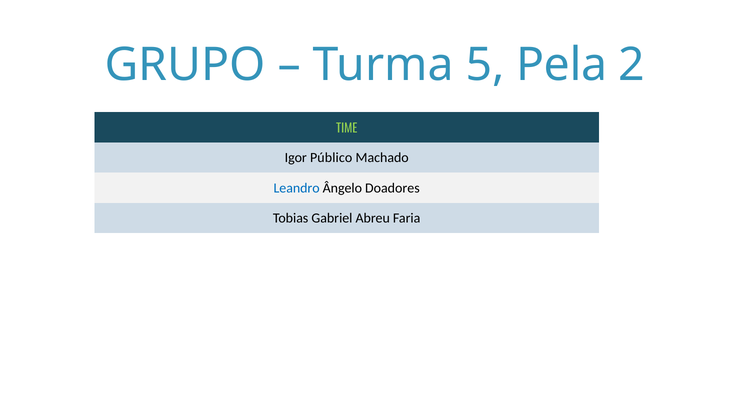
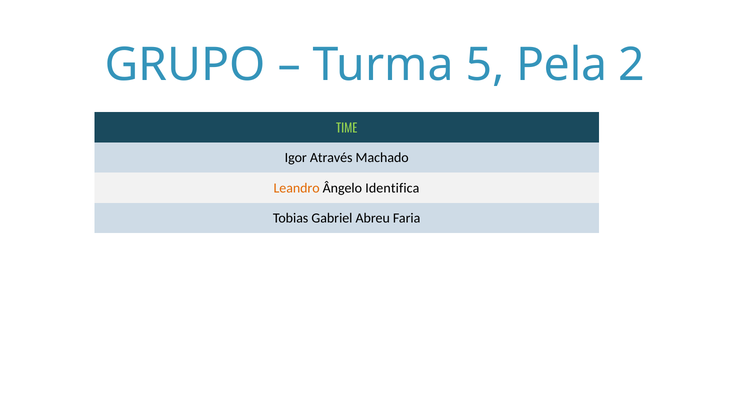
Público: Público -> Através
Leandro colour: blue -> orange
Doadores: Doadores -> Identifica
